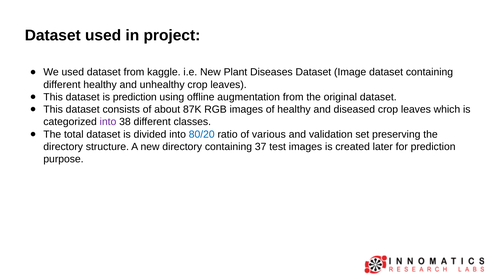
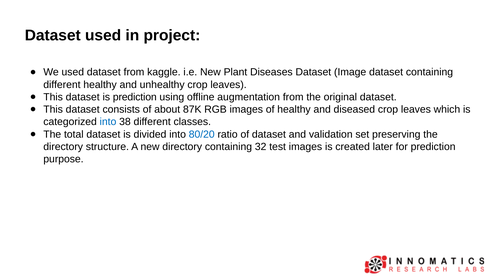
into at (108, 122) colour: purple -> blue
of various: various -> dataset
37: 37 -> 32
